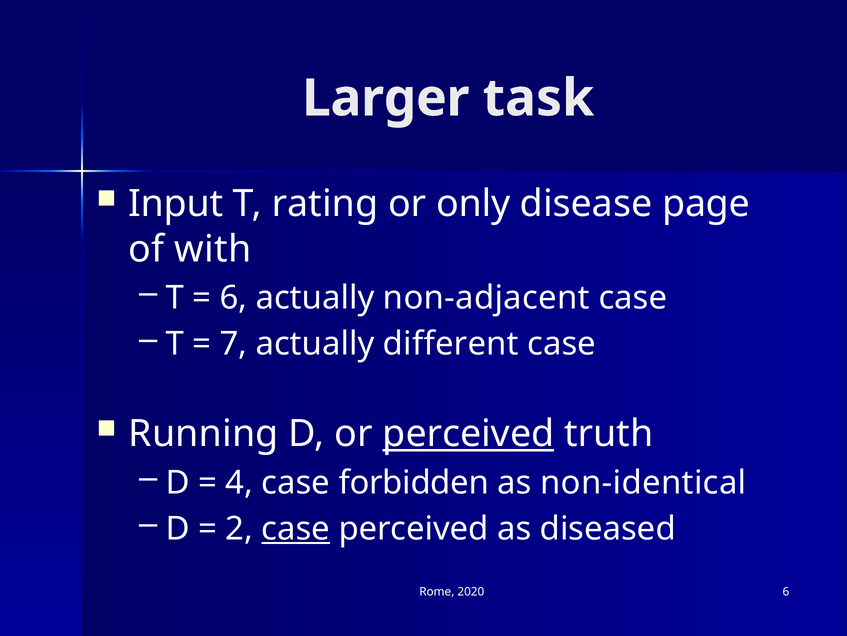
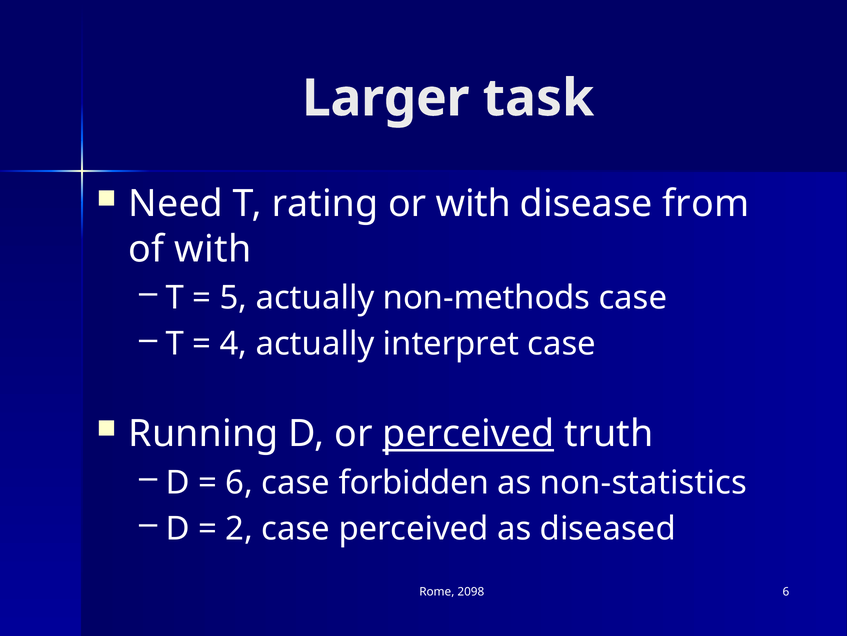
Input: Input -> Need
or only: only -> with
page: page -> from
6 at (233, 298): 6 -> 5
non-adjacent: non-adjacent -> non-methods
7: 7 -> 4
different: different -> interpret
4 at (239, 482): 4 -> 6
non-identical: non-identical -> non-statistics
case at (296, 528) underline: present -> none
2020: 2020 -> 2098
